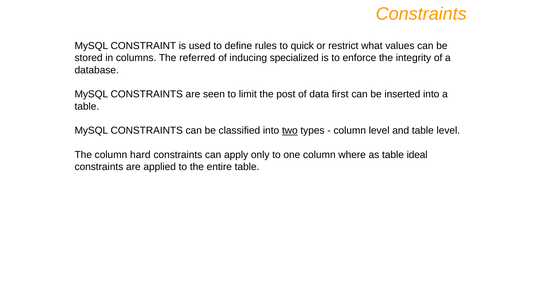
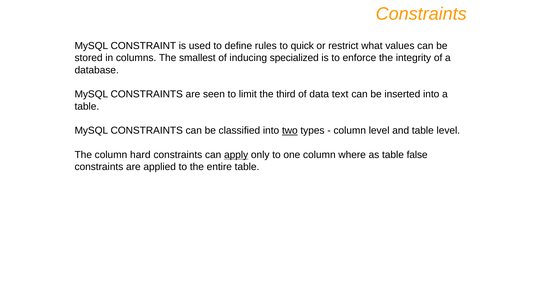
referred: referred -> smallest
post: post -> third
first: first -> text
apply underline: none -> present
ideal: ideal -> false
